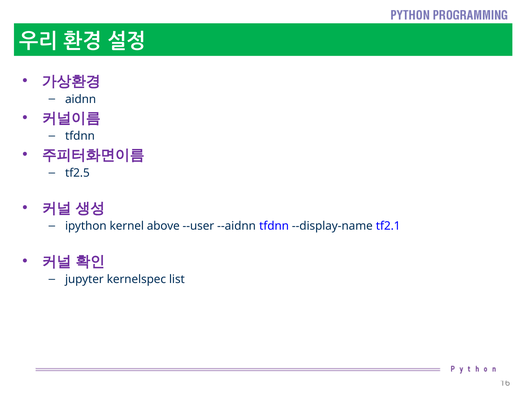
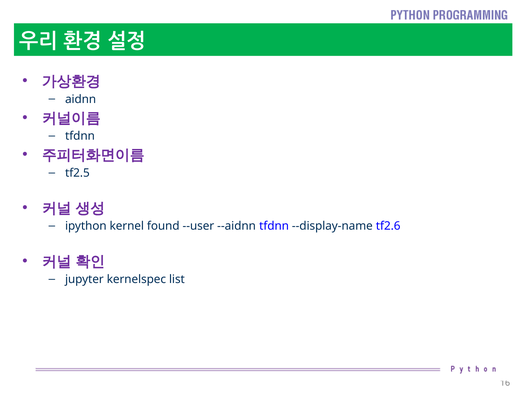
above: above -> found
tf2.1: tf2.1 -> tf2.6
